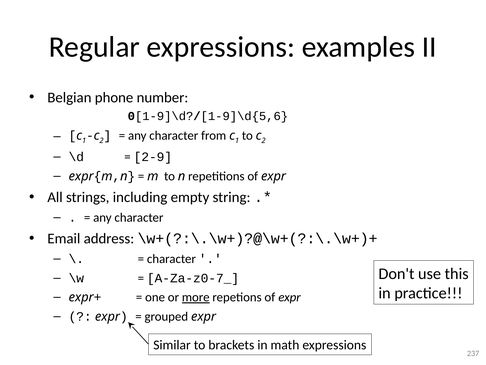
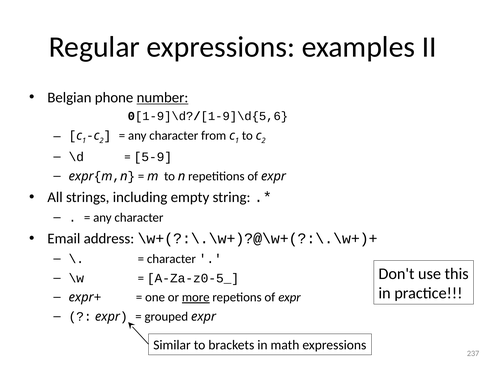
number underline: none -> present
2-9: 2-9 -> 5-9
A-Za-z0-7_: A-Za-z0-7_ -> A-Za-z0-5_
